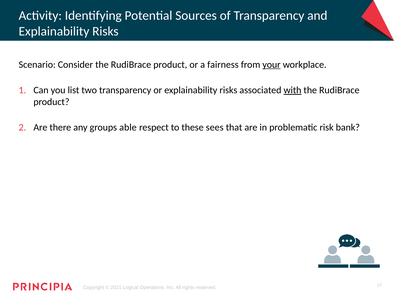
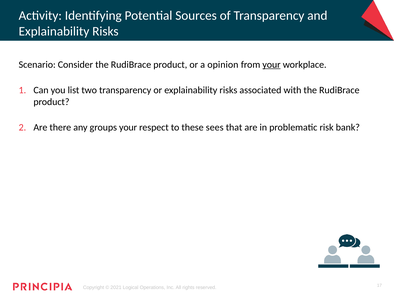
fairness: fairness -> opinion
with underline: present -> none
groups able: able -> your
